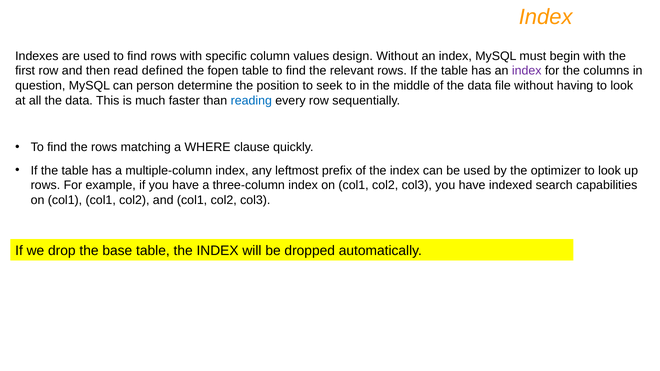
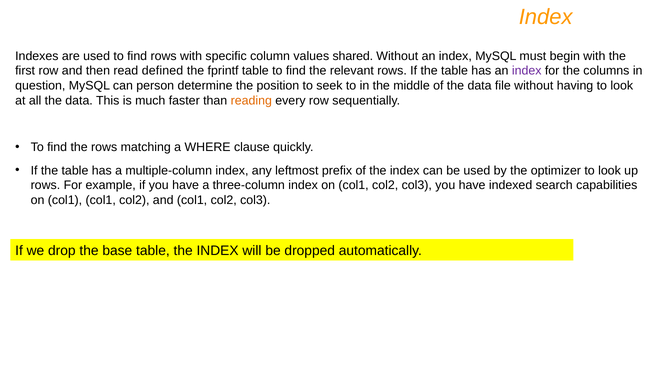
design: design -> shared
fopen: fopen -> fprintf
reading colour: blue -> orange
